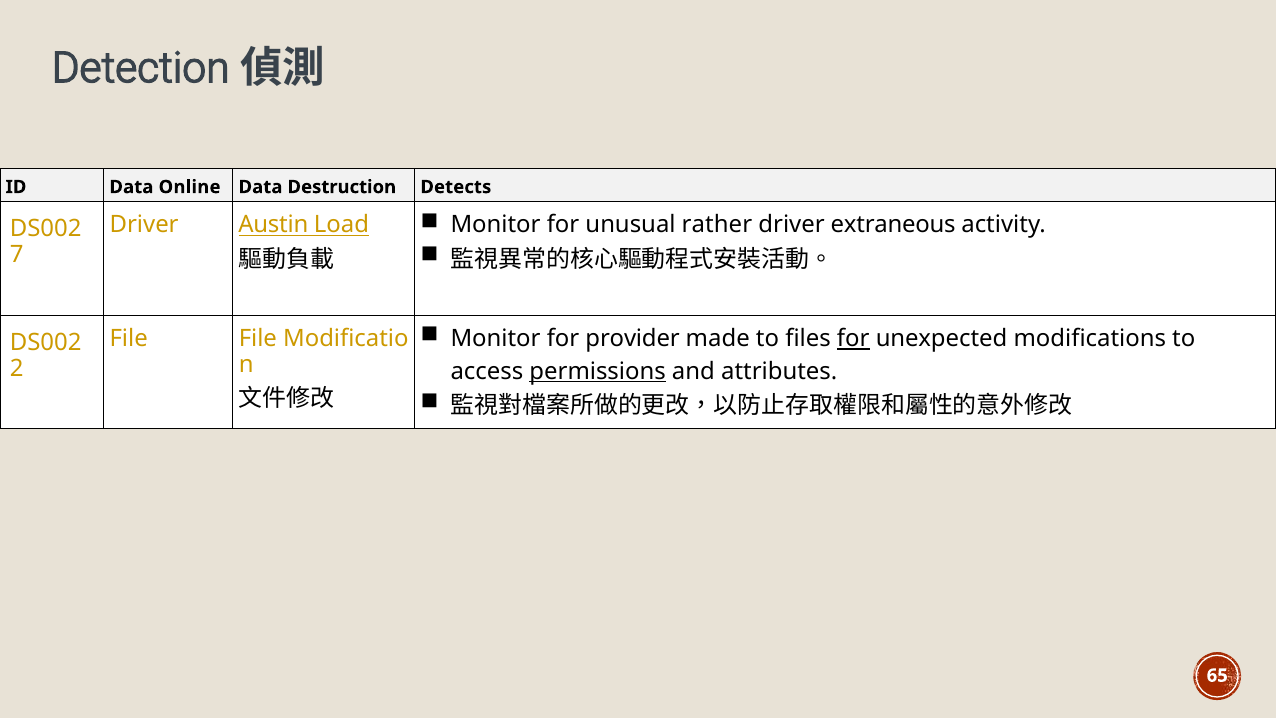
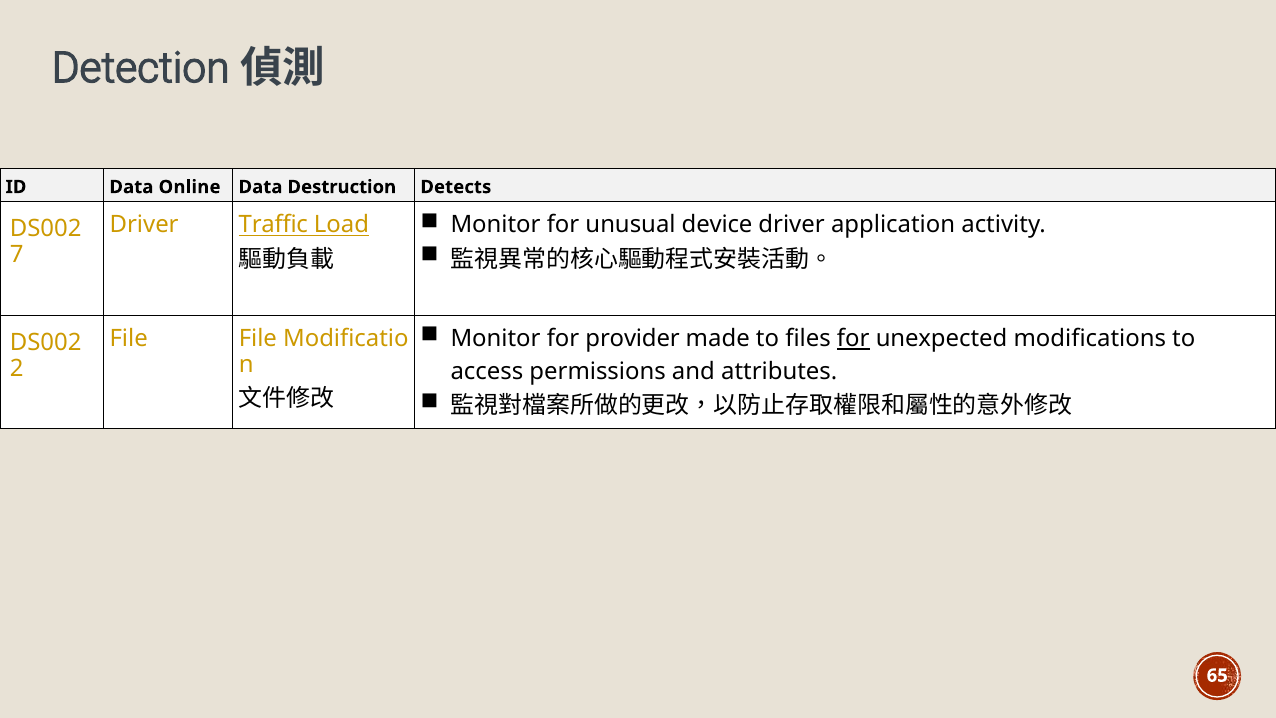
rather: rather -> device
extraneous: extraneous -> application
Austin: Austin -> Traffic
permissions underline: present -> none
